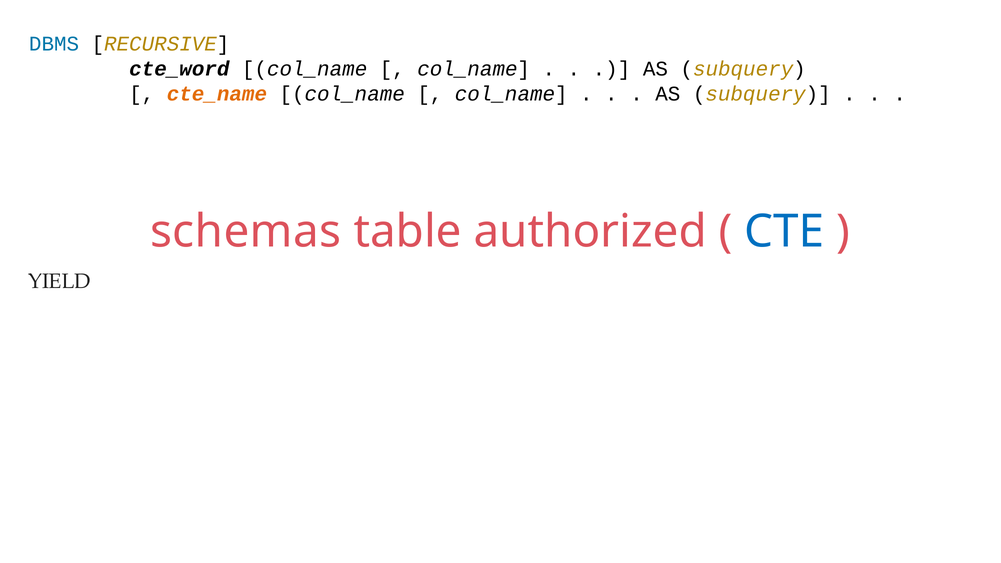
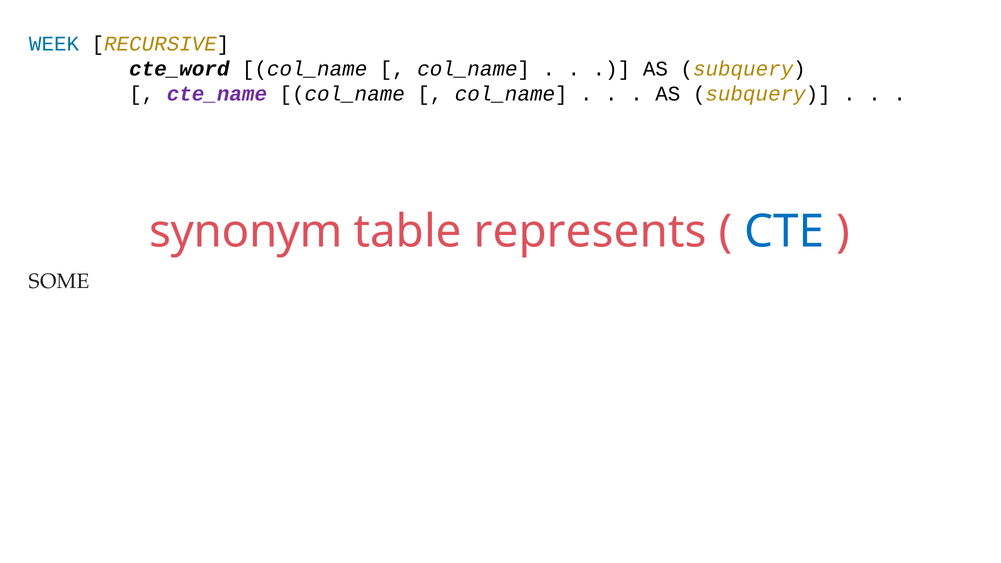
DBMS: DBMS -> WEEK
cte_name colour: orange -> purple
schemas: schemas -> synonym
authorized: authorized -> represents
YIELD: YIELD -> SOME
